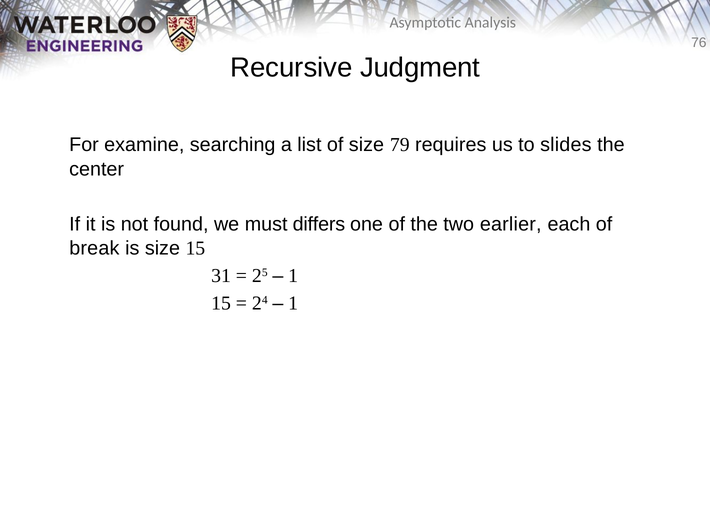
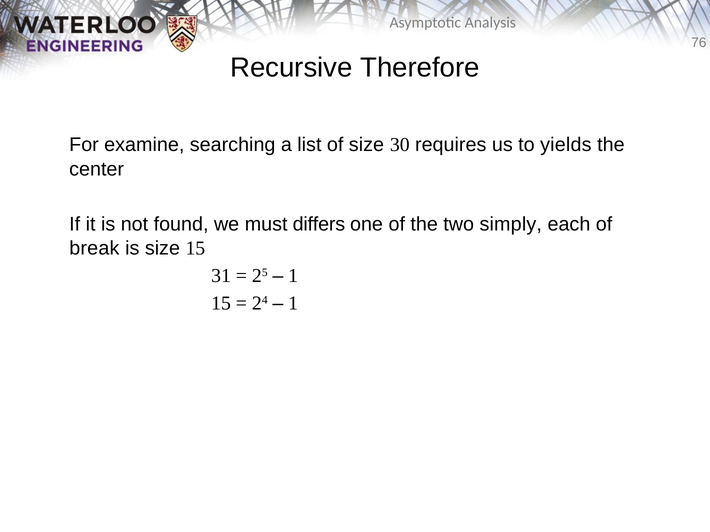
Judgment: Judgment -> Therefore
79: 79 -> 30
slides: slides -> yields
earlier: earlier -> simply
